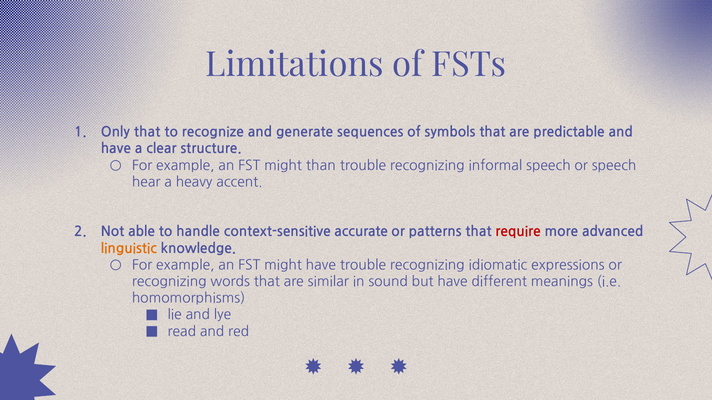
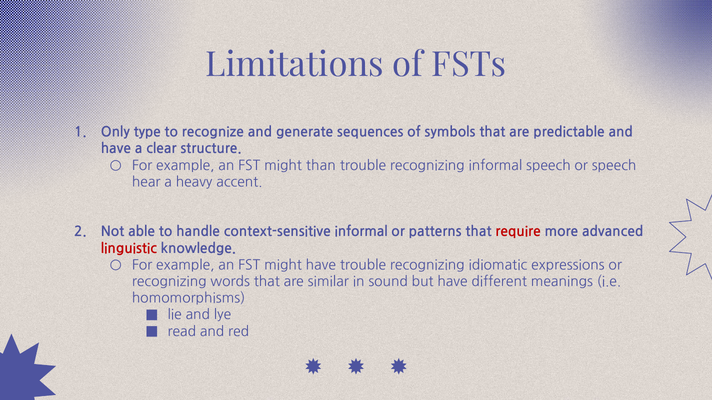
Only that: that -> type
context-sensitive accurate: accurate -> informal
linguistic colour: orange -> red
